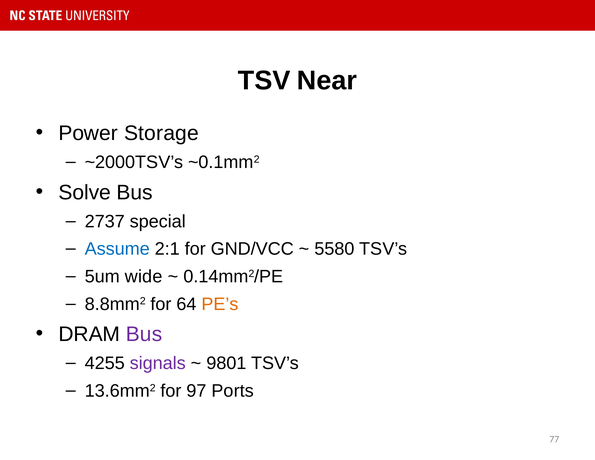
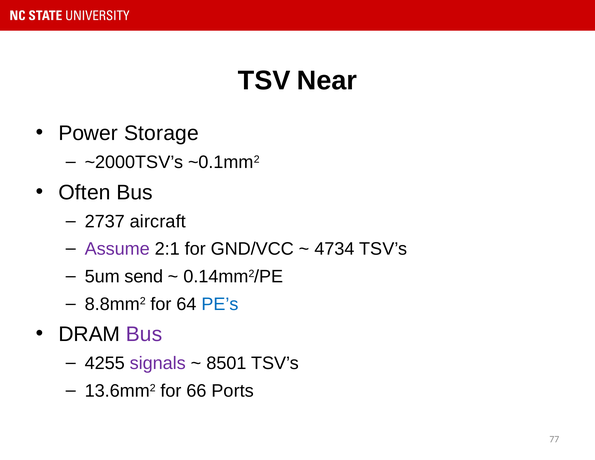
Solve: Solve -> Often
special: special -> aircraft
Assume colour: blue -> purple
5580: 5580 -> 4734
wide: wide -> send
PE’s colour: orange -> blue
9801: 9801 -> 8501
97: 97 -> 66
